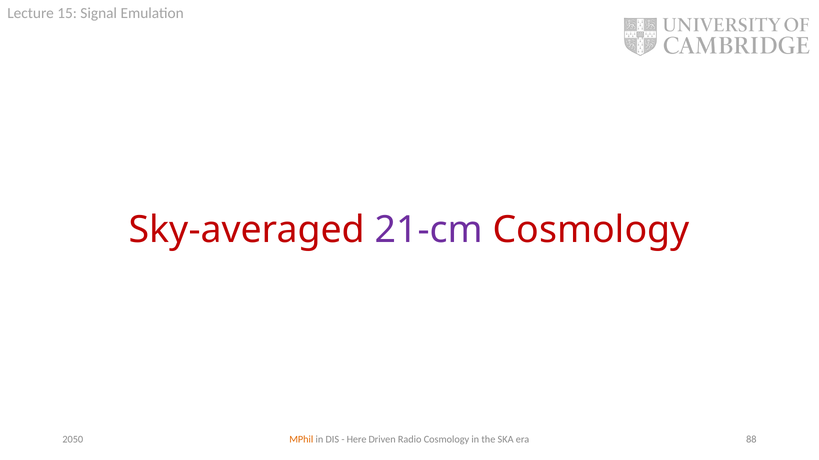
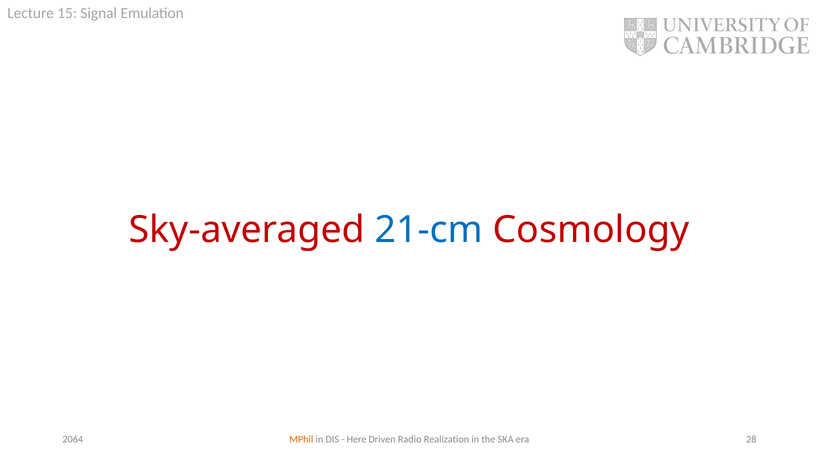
21-cm colour: purple -> blue
Radio Cosmology: Cosmology -> Realization
88: 88 -> 28
2050: 2050 -> 2064
